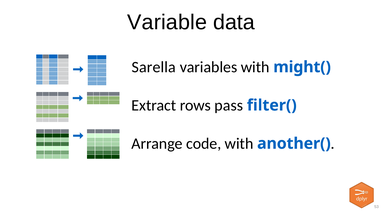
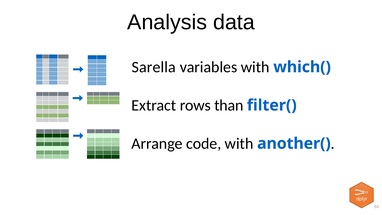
Variable: Variable -> Analysis
might(: might( -> which(
pass: pass -> than
